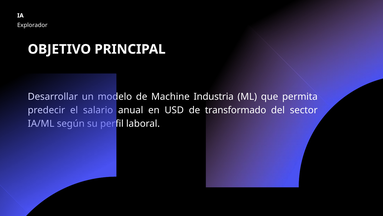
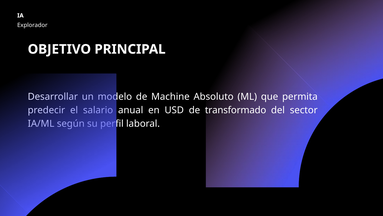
Industria: Industria -> Absoluto
